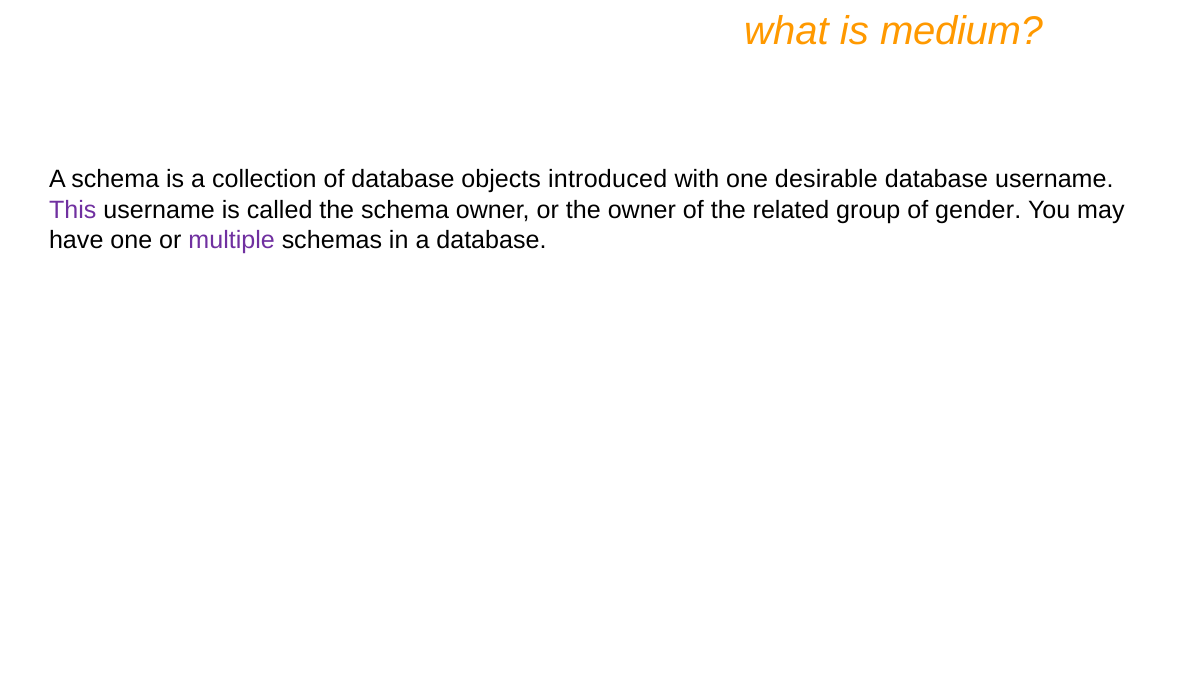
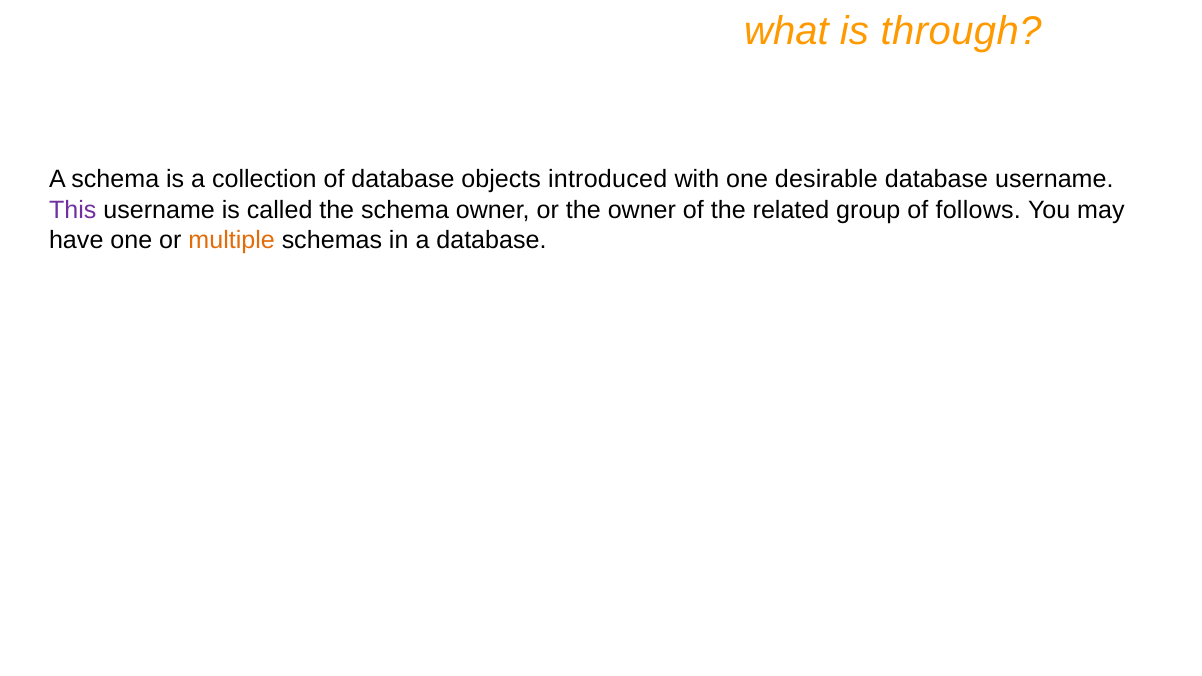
medium: medium -> through
gender: gender -> follows
multiple colour: purple -> orange
